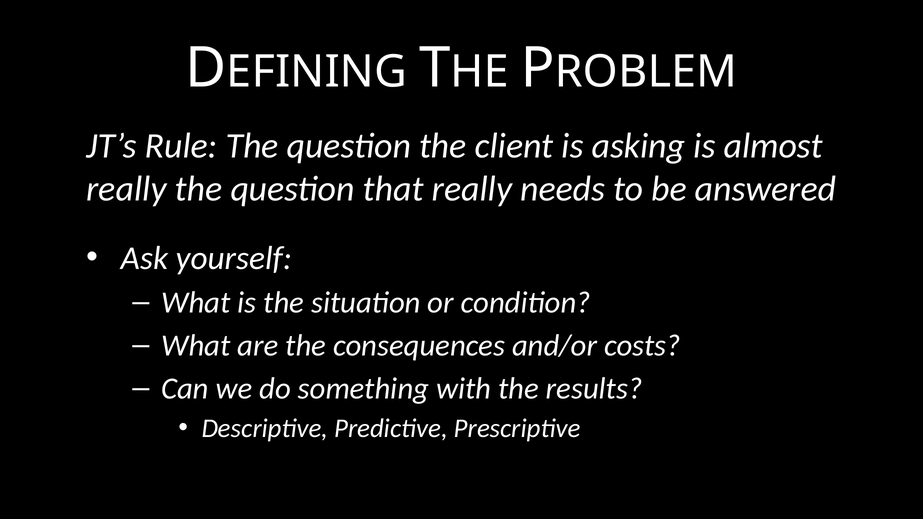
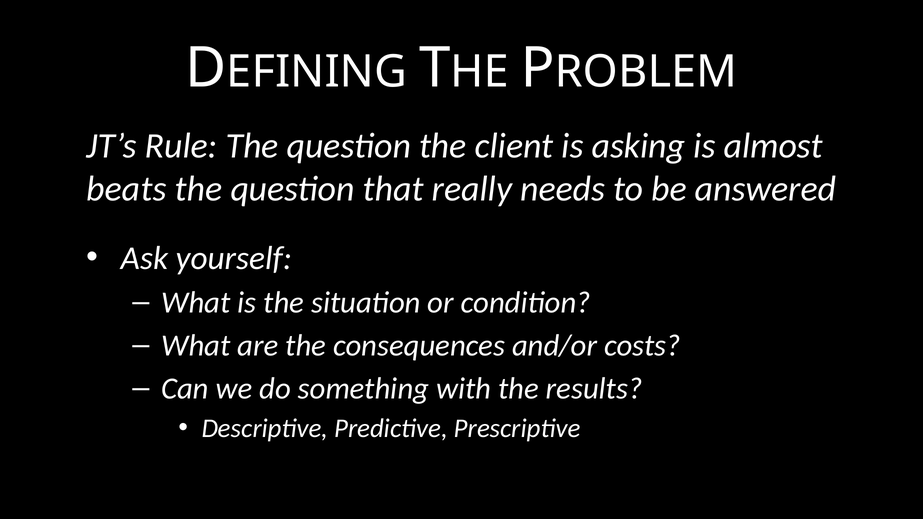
really at (126, 189): really -> beats
